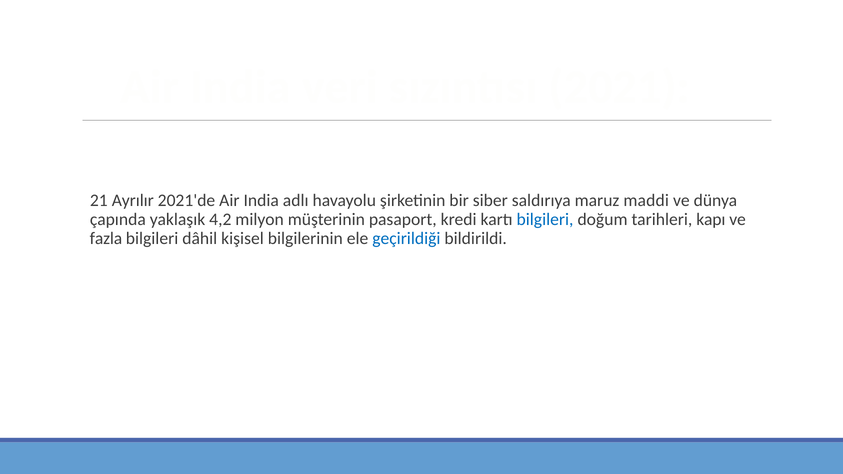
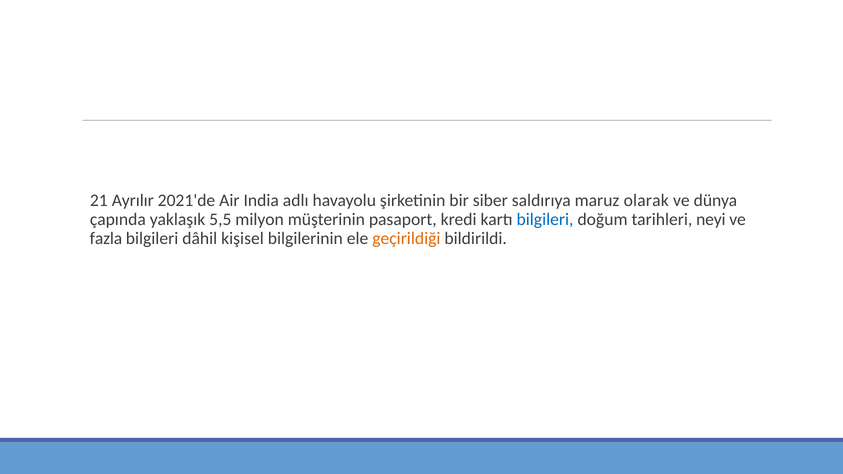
maddi: maddi -> olarak
4,2: 4,2 -> 5,5
kapı: kapı -> neyi
geçirildiği colour: blue -> orange
